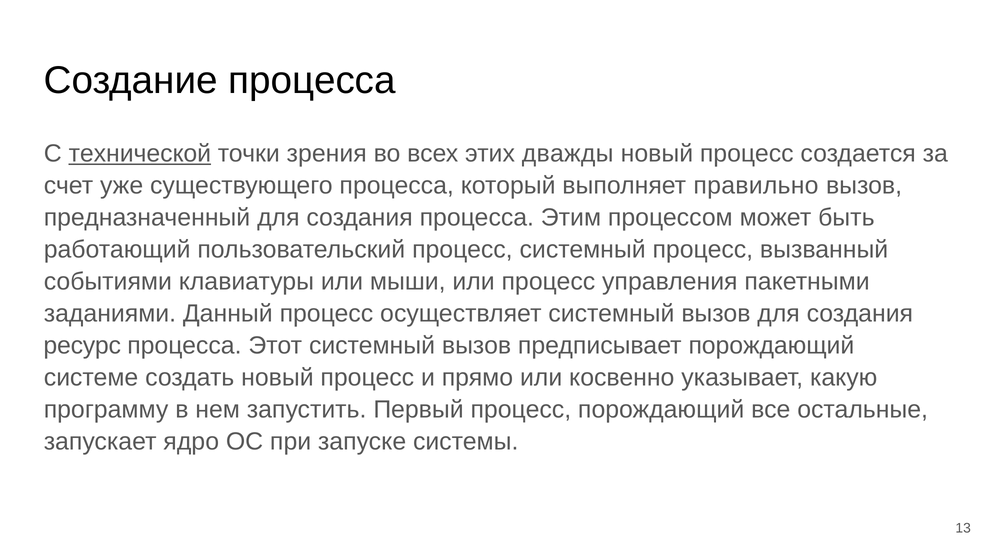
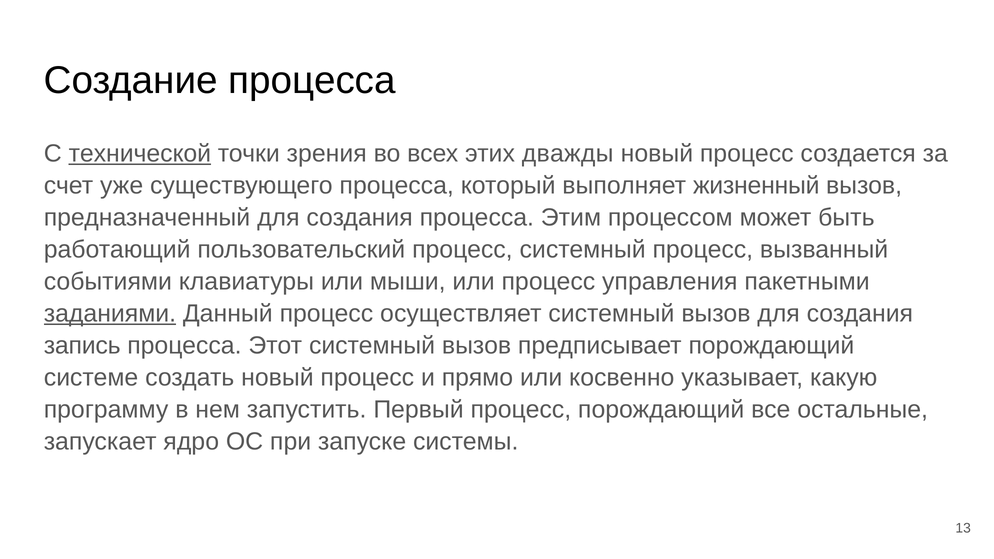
правильно: правильно -> жизненный
заданиями underline: none -> present
ресурс: ресурс -> запись
